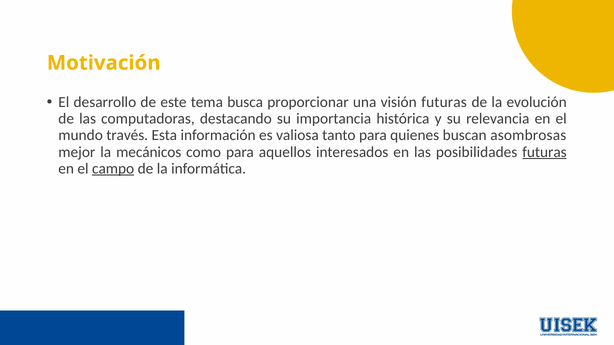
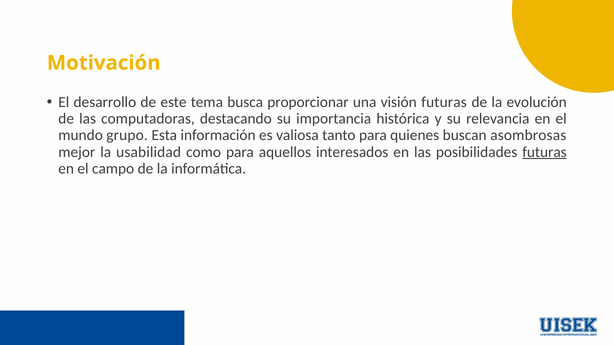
través: través -> grupo
mecánicos: mecánicos -> usabilidad
campo underline: present -> none
